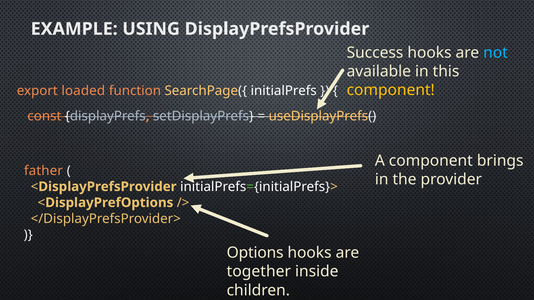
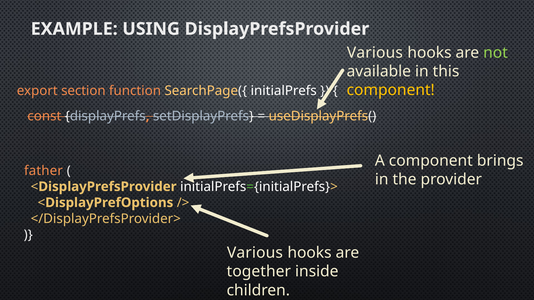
Success at (375, 53): Success -> Various
not colour: light blue -> light green
loaded: loaded -> section
Options at (255, 253): Options -> Various
